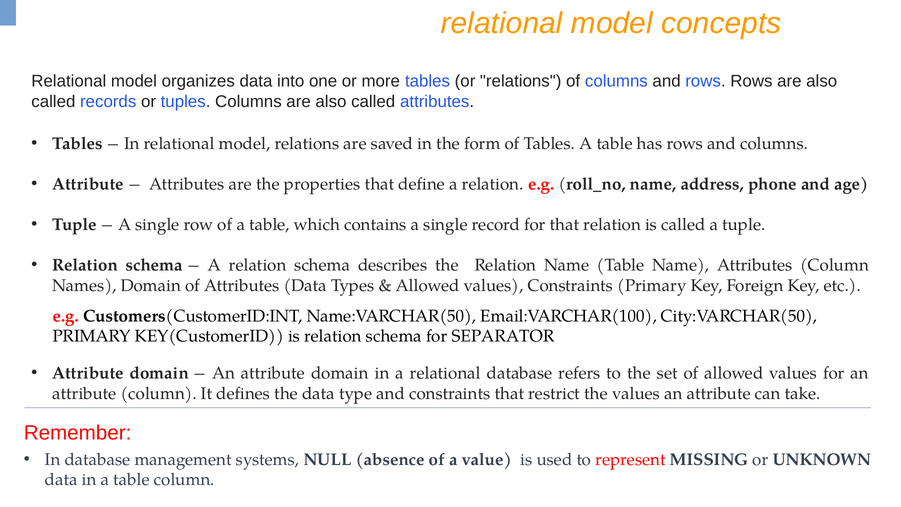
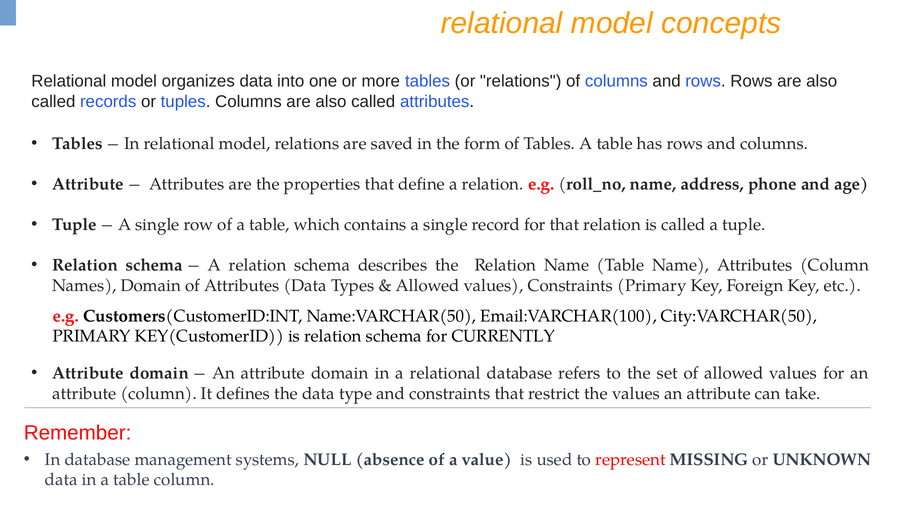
SEPARATOR: SEPARATOR -> CURRENTLY
